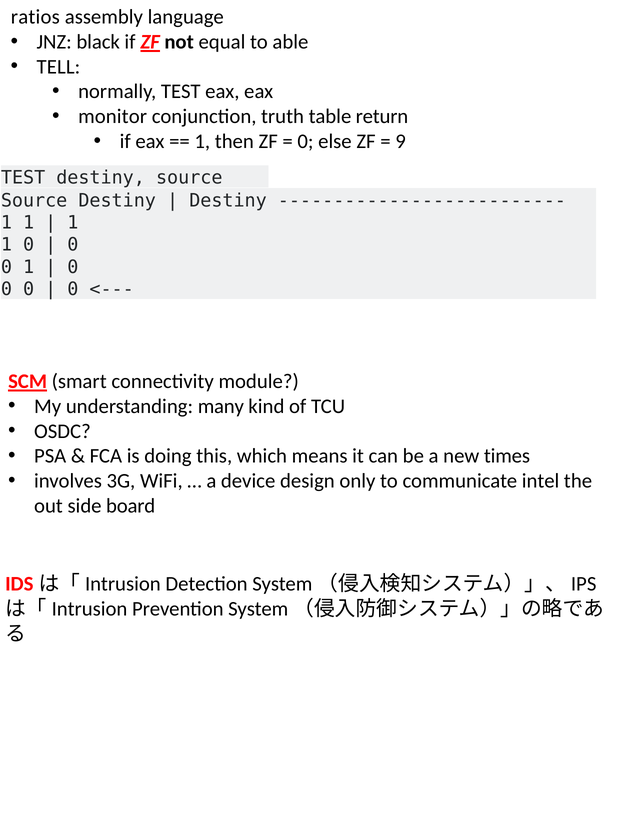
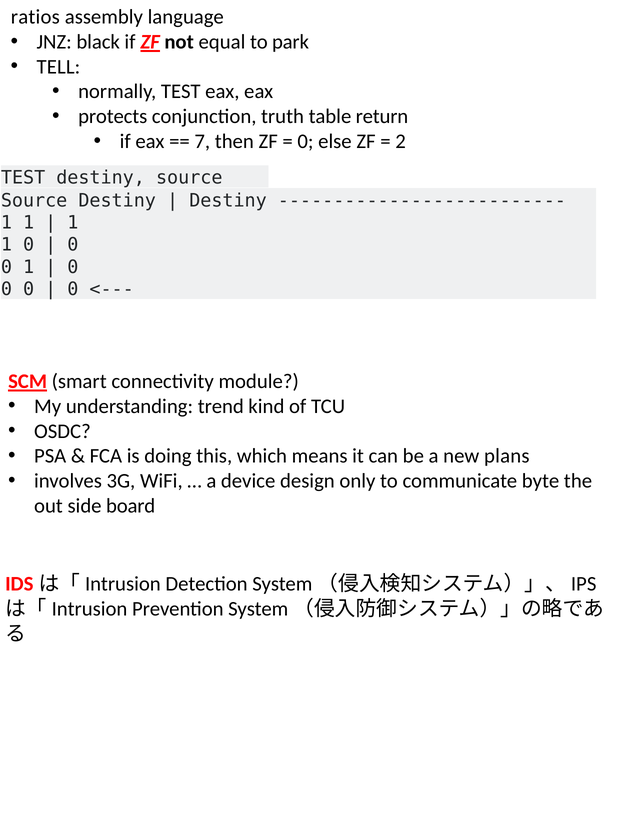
able: able -> park
monitor: monitor -> protects
1 at (202, 141): 1 -> 7
9: 9 -> 2
many: many -> trend
times: times -> plans
intel: intel -> byte
